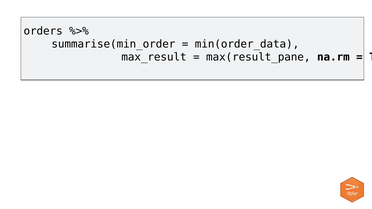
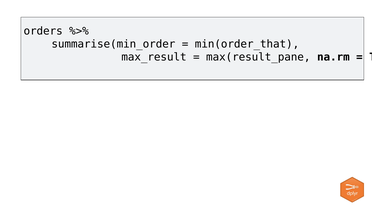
min(order_data: min(order_data -> min(order_that
